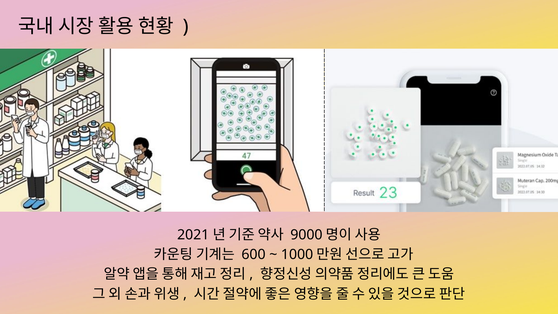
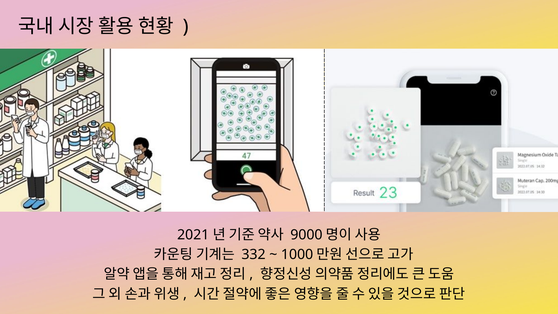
600: 600 -> 332
